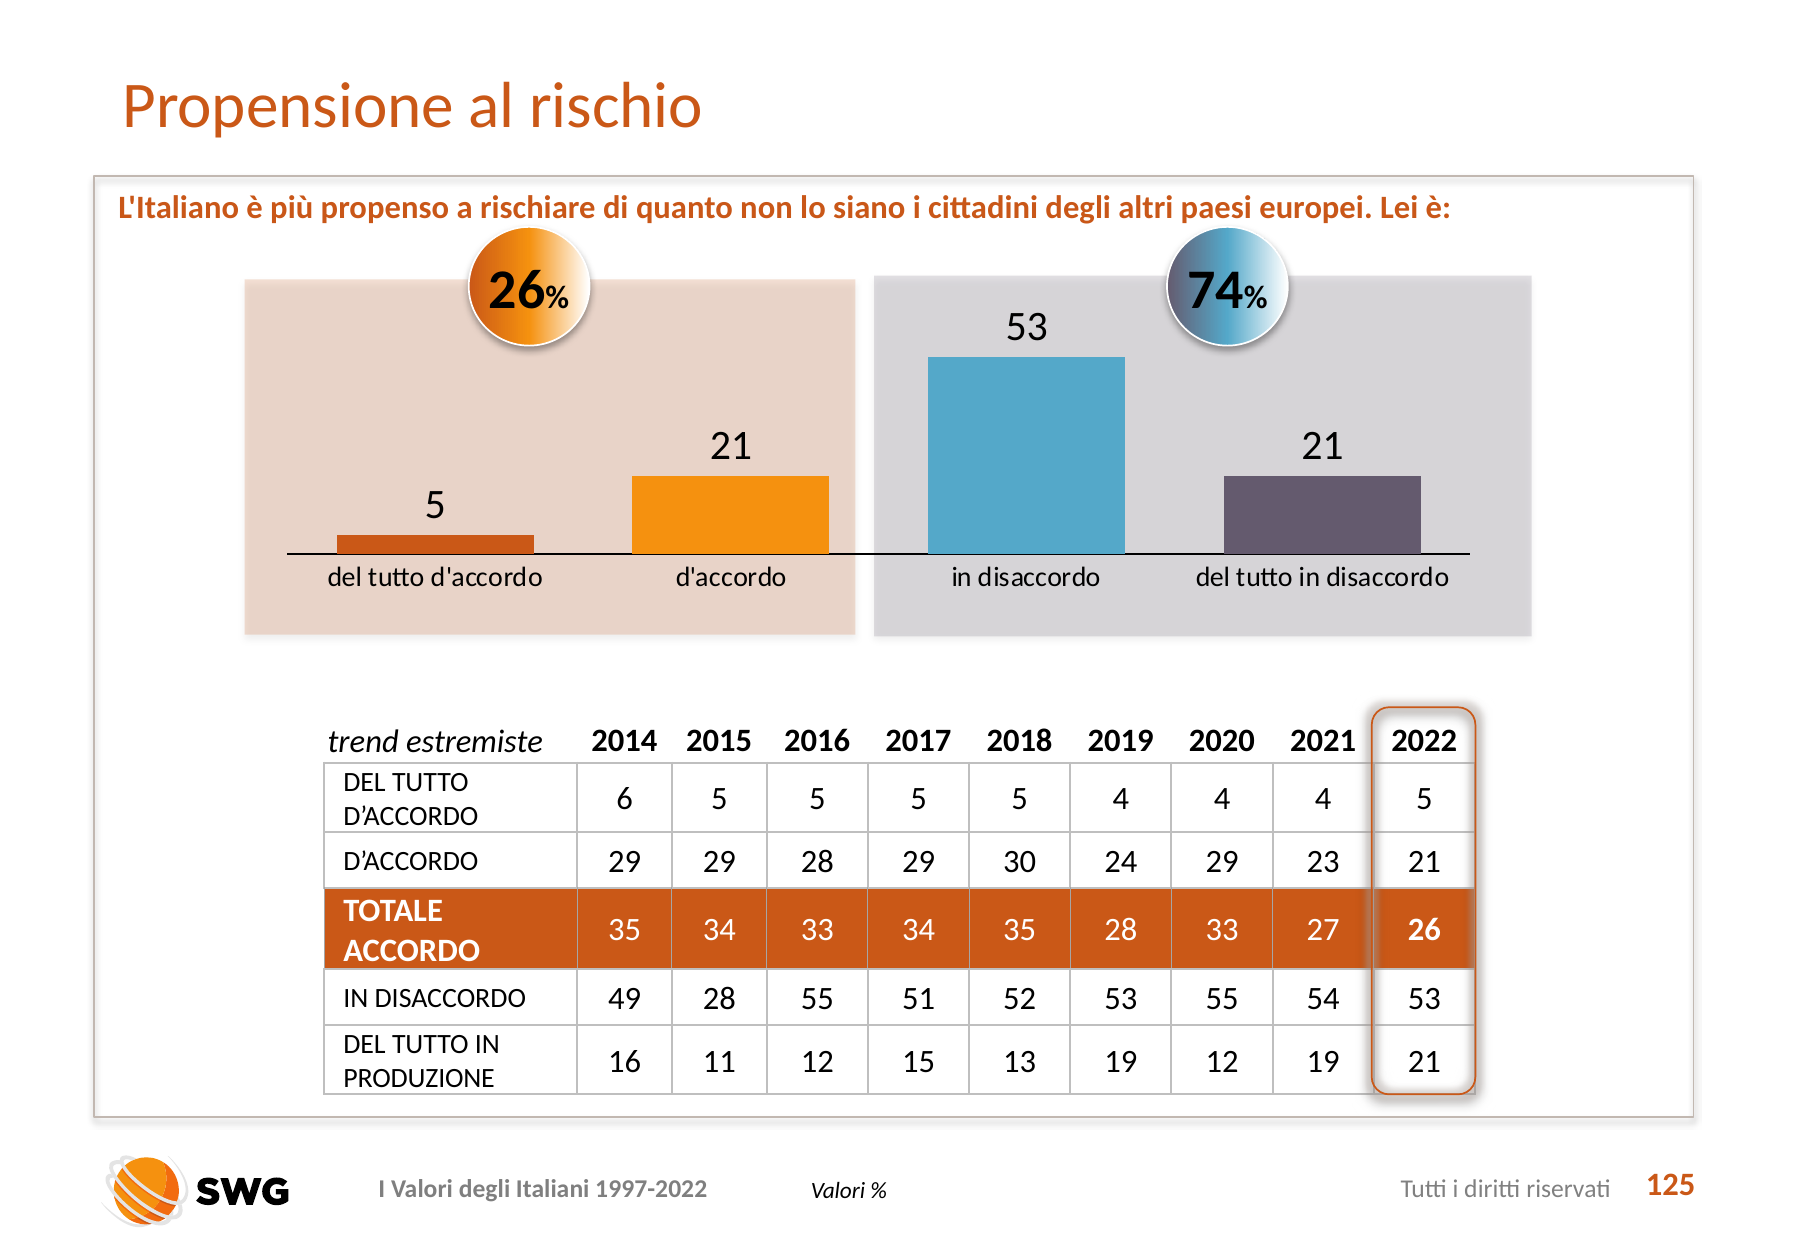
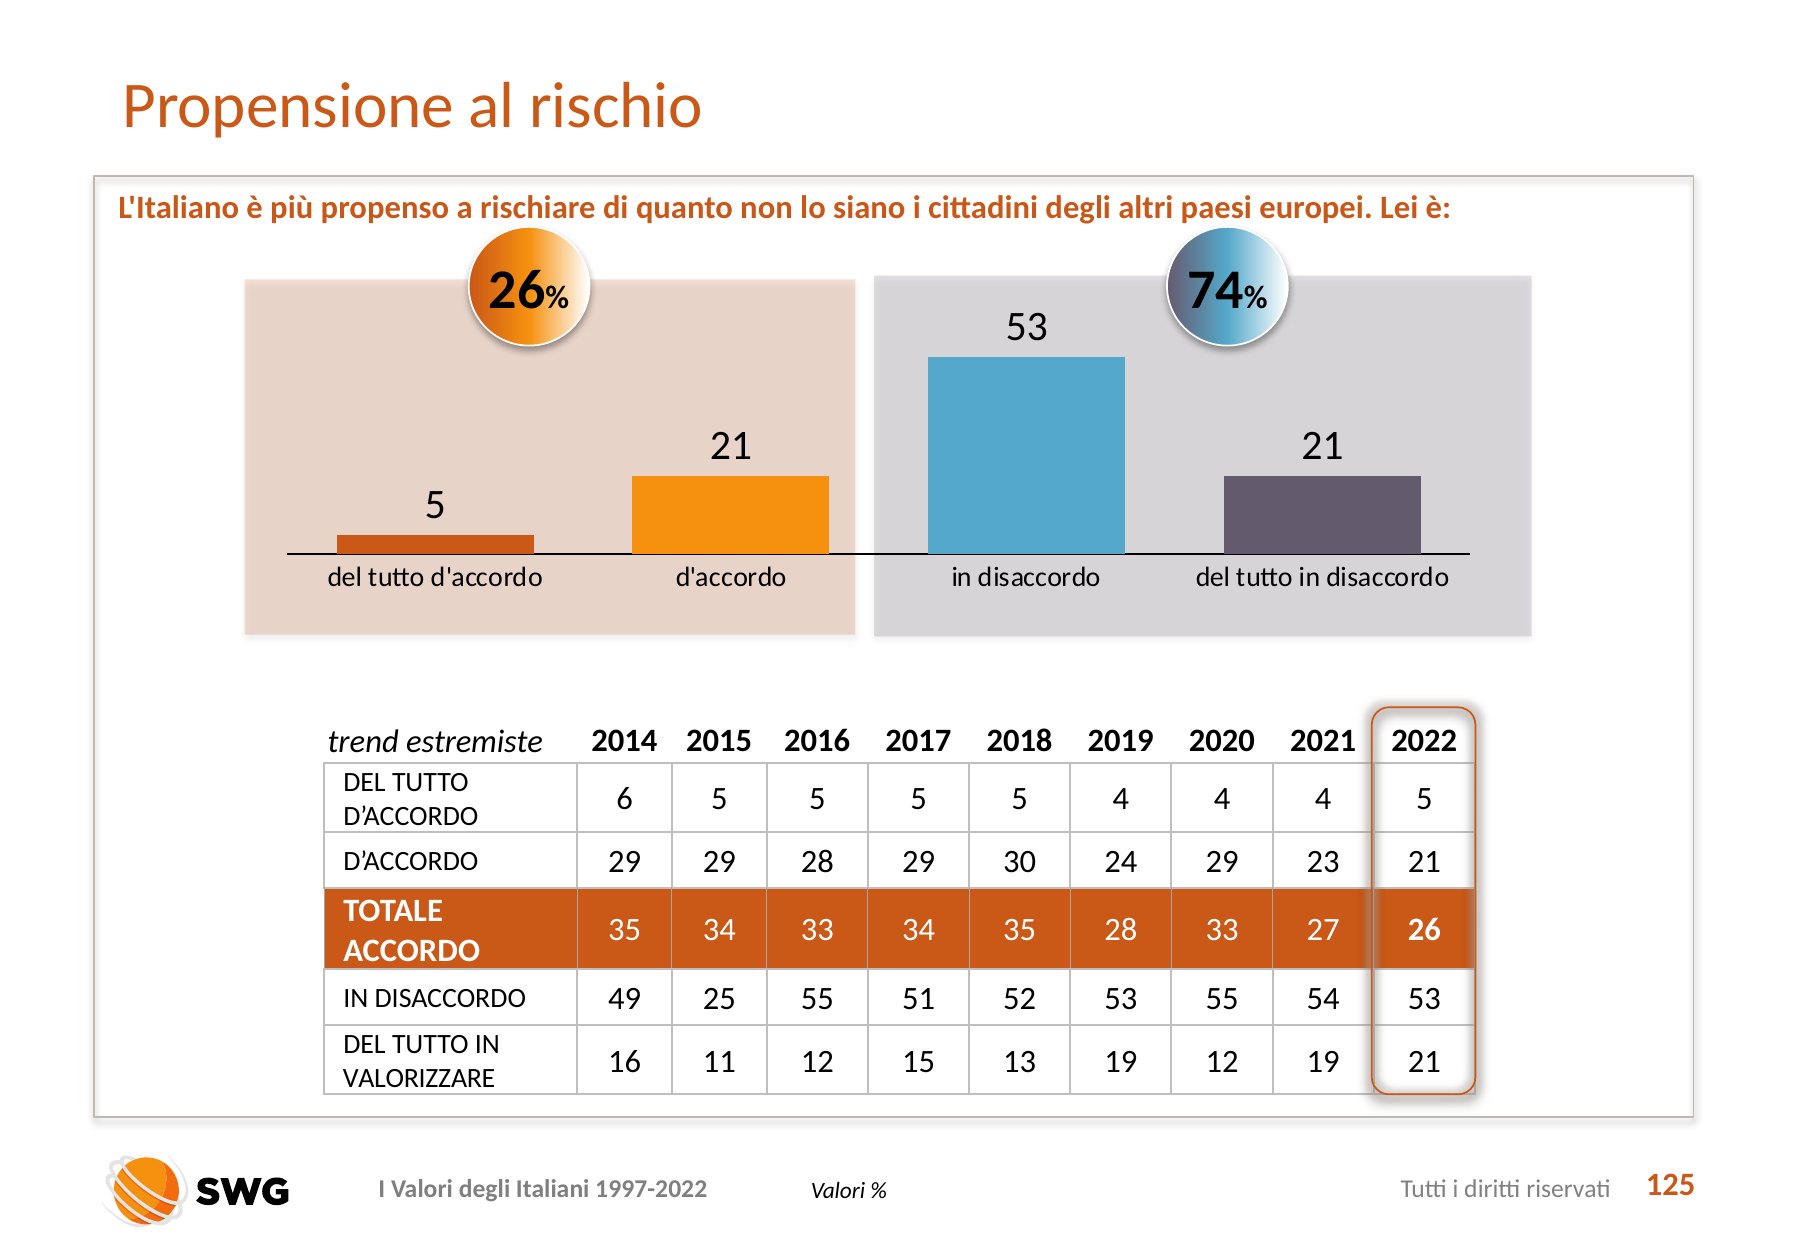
49 28: 28 -> 25
PRODUZIONE: PRODUZIONE -> VALORIZZARE
